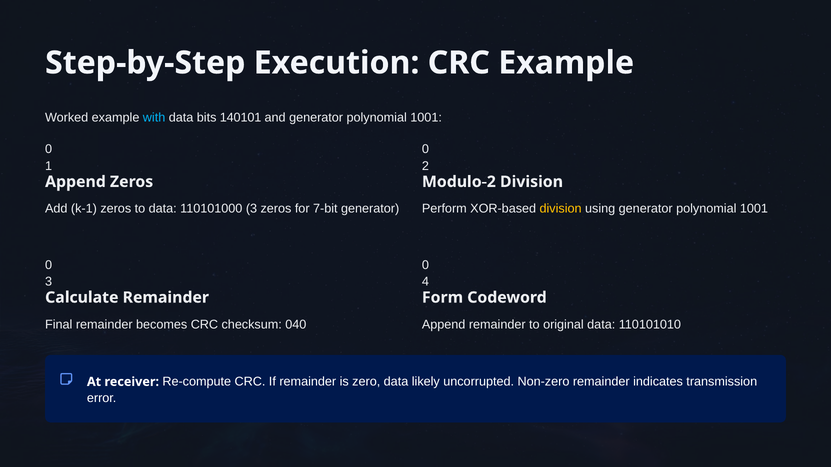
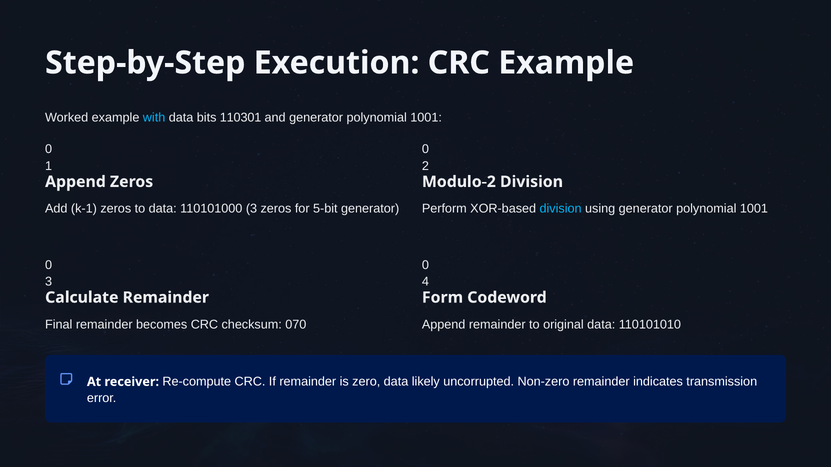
140101: 140101 -> 110301
7-bit: 7-bit -> 5-bit
division at (561, 209) colour: yellow -> light blue
040: 040 -> 070
